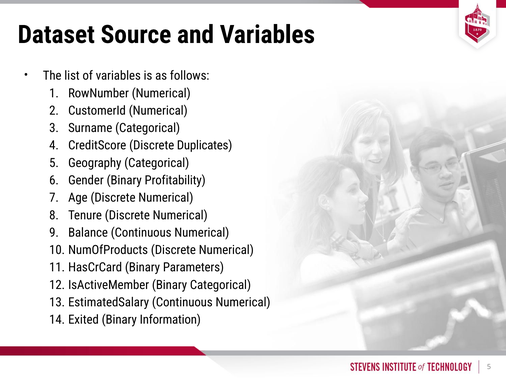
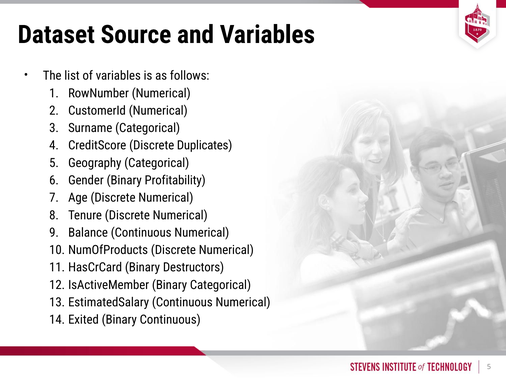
Parameters: Parameters -> Destructors
Binary Information: Information -> Continuous
